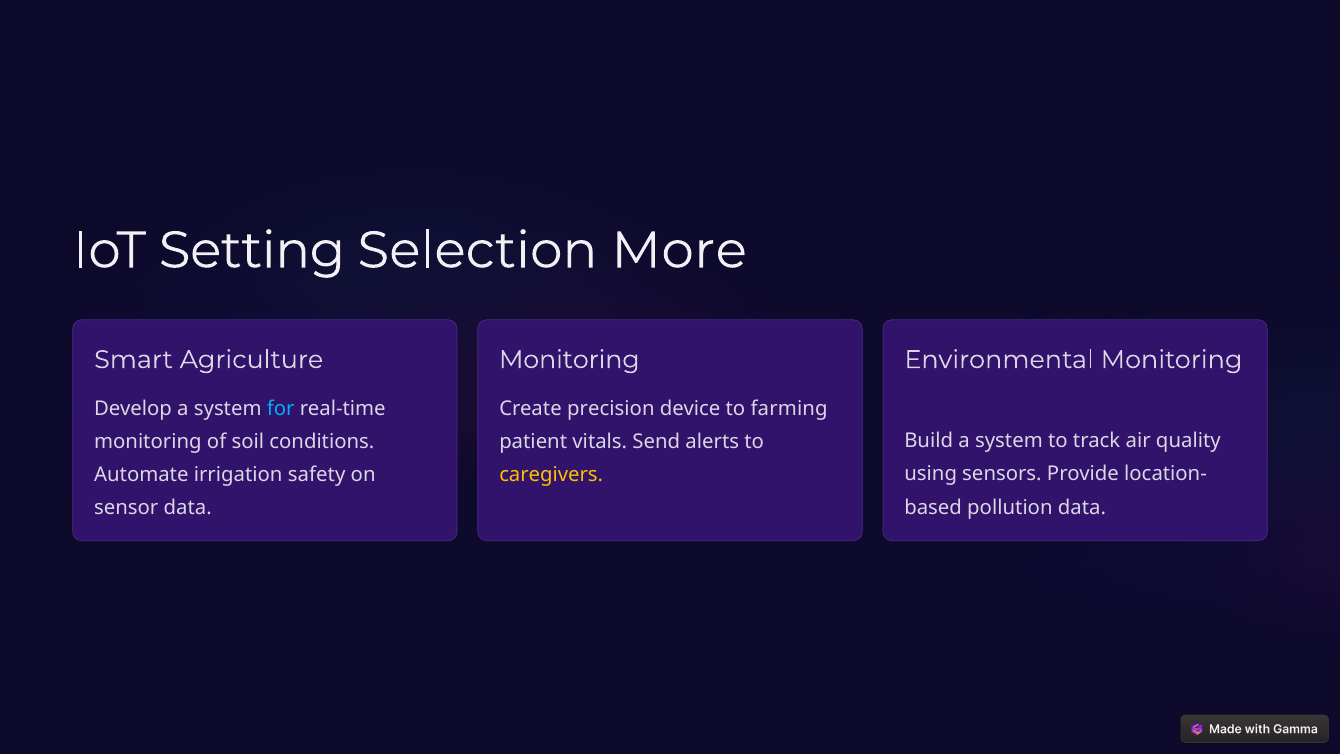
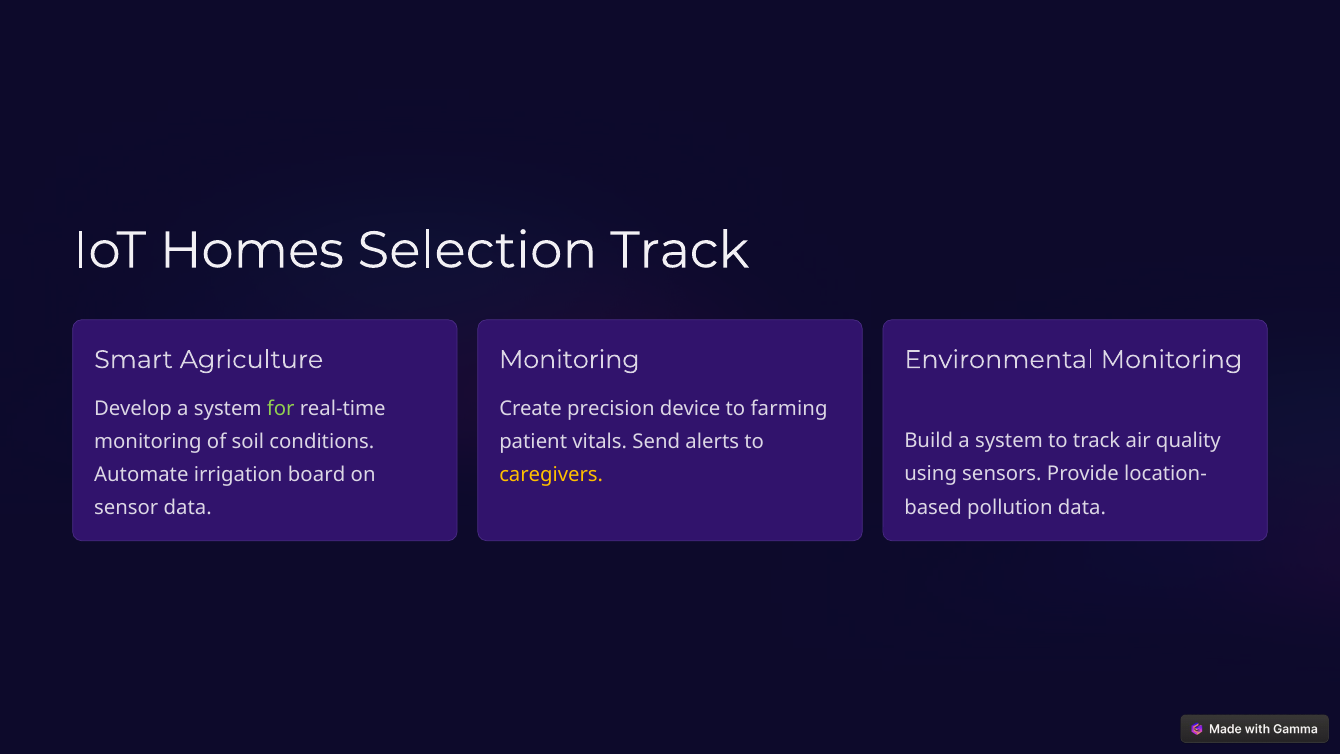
Setting: Setting -> Homes
Selection More: More -> Track
for colour: light blue -> light green
safety: safety -> board
